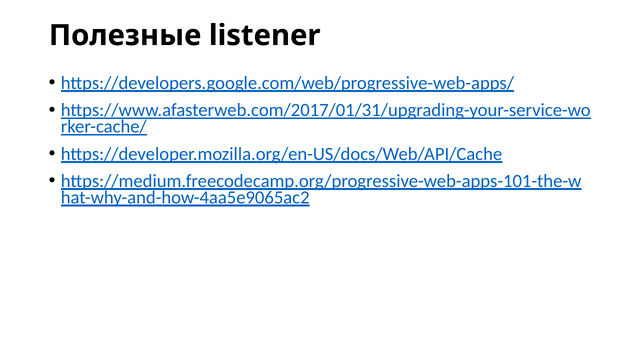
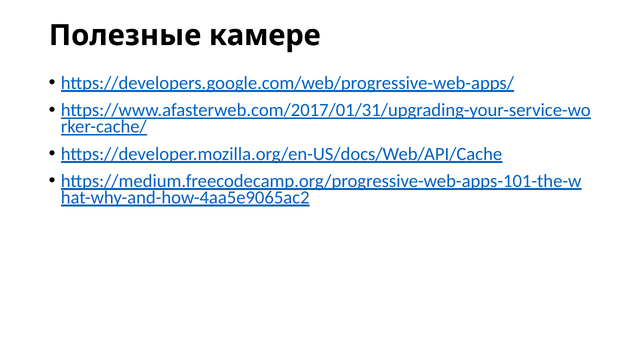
listener: listener -> камере
